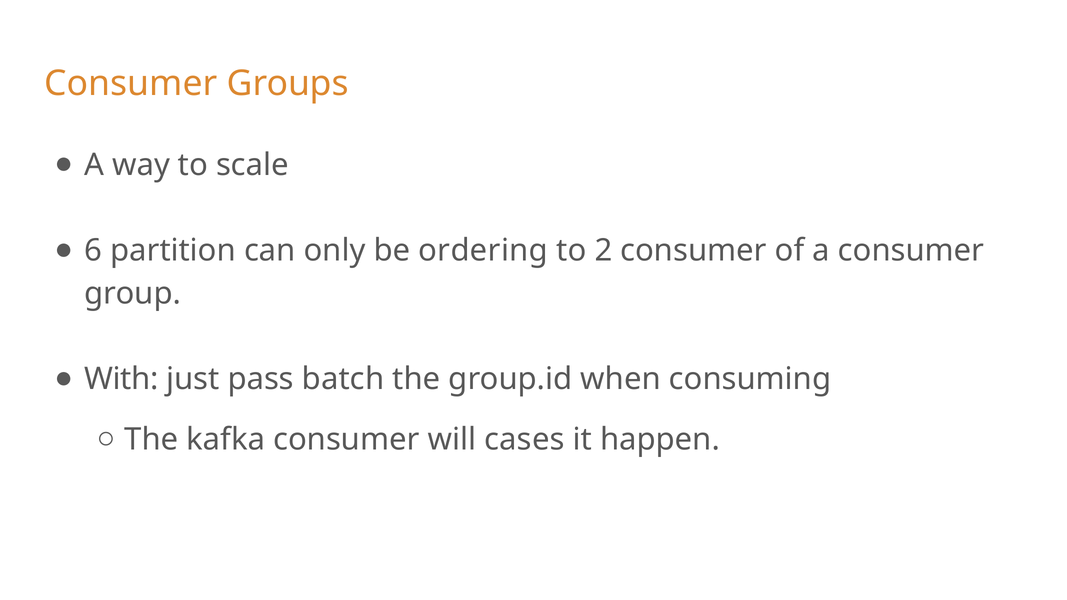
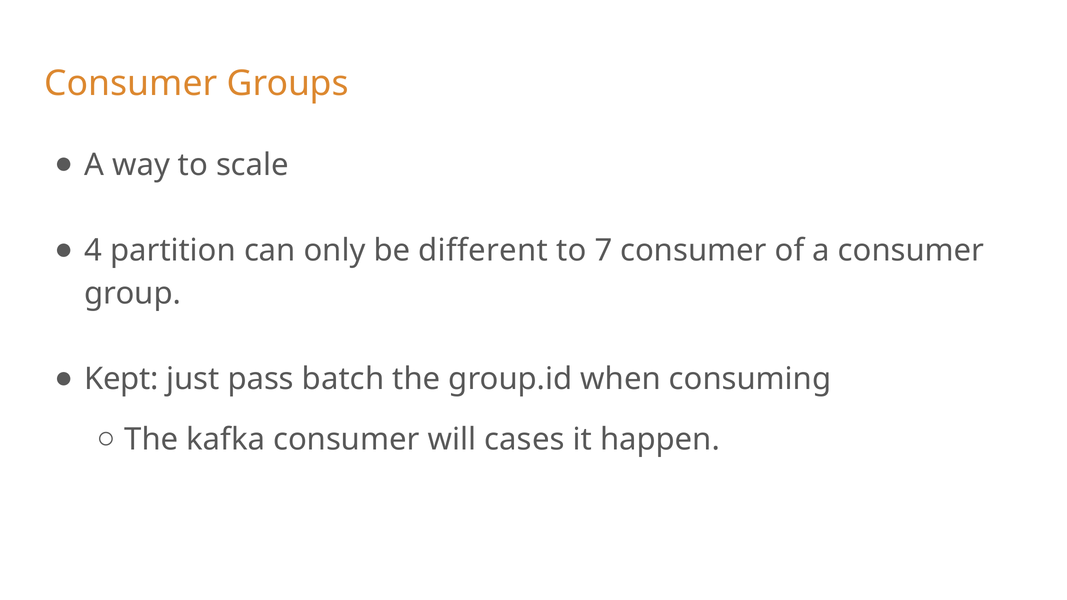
6: 6 -> 4
ordering: ordering -> different
2: 2 -> 7
With: With -> Kept
